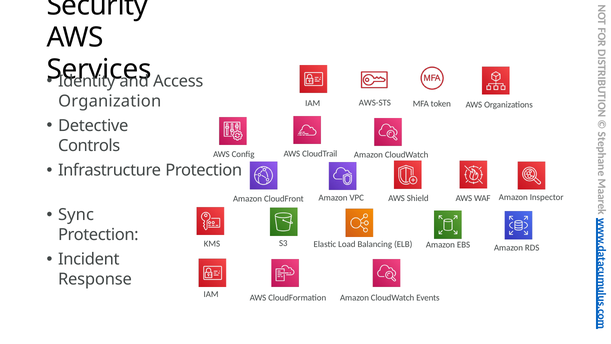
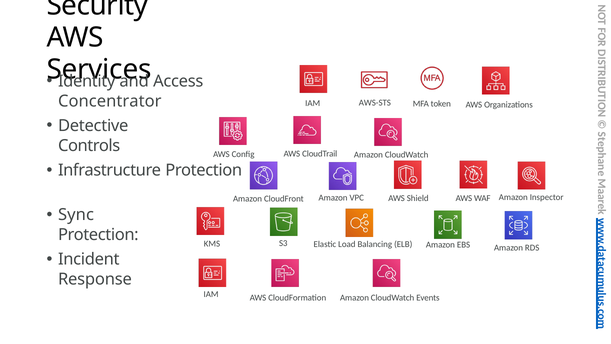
Organization: Organization -> Concentrator
